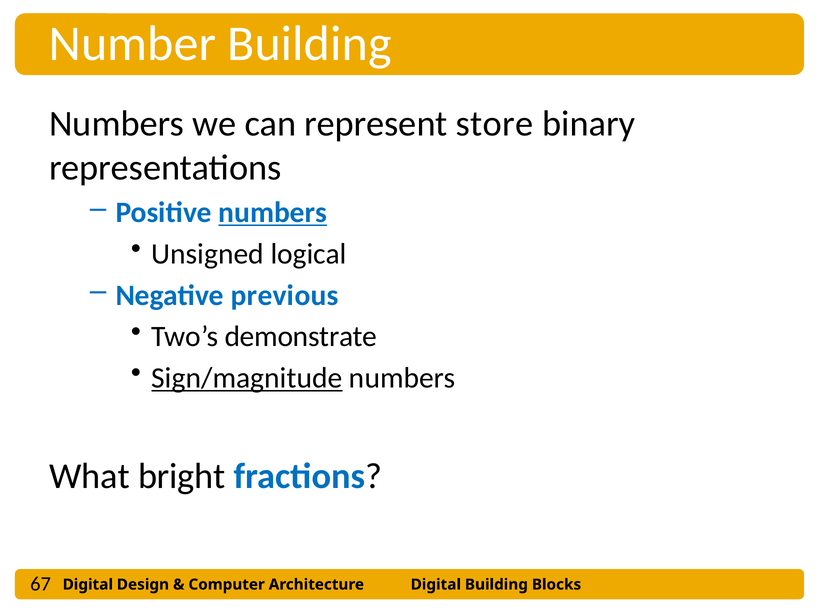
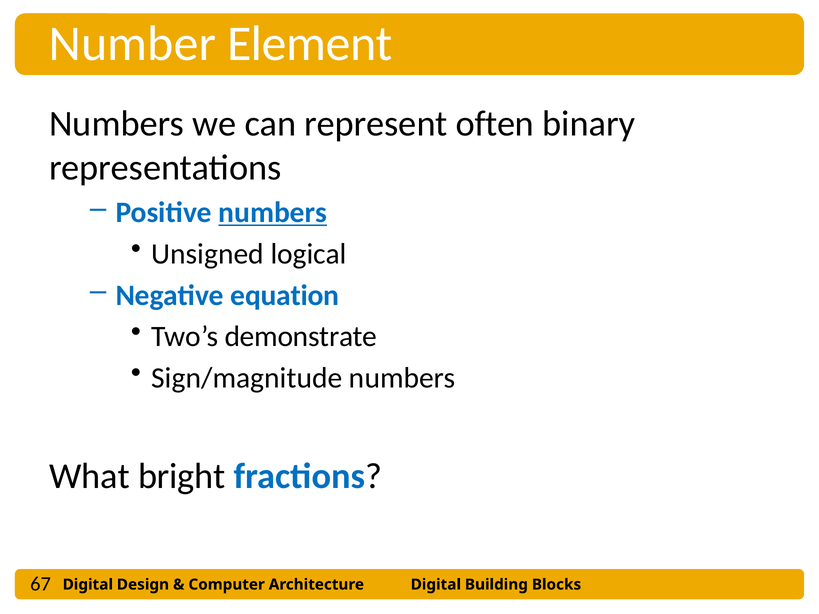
Number Building: Building -> Element
store: store -> often
previous: previous -> equation
Sign/magnitude underline: present -> none
